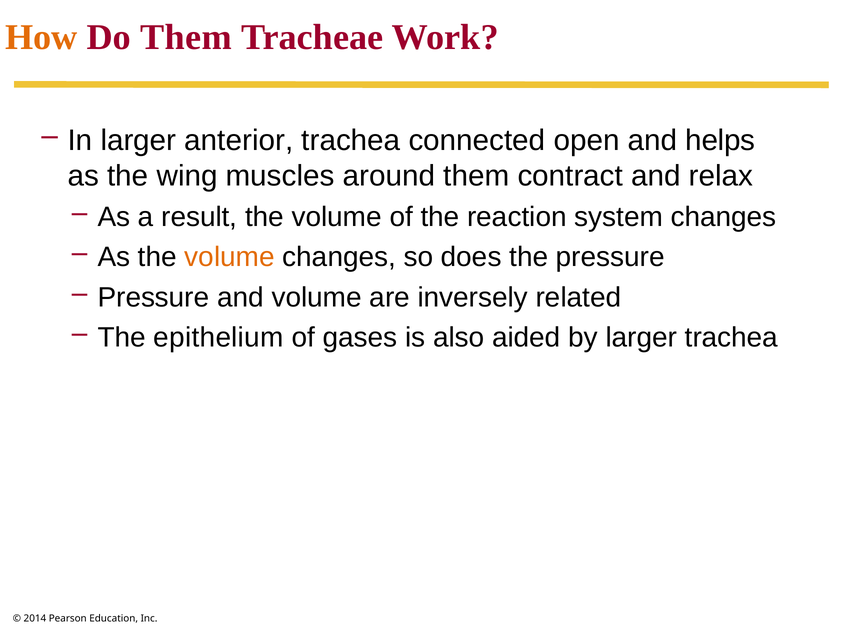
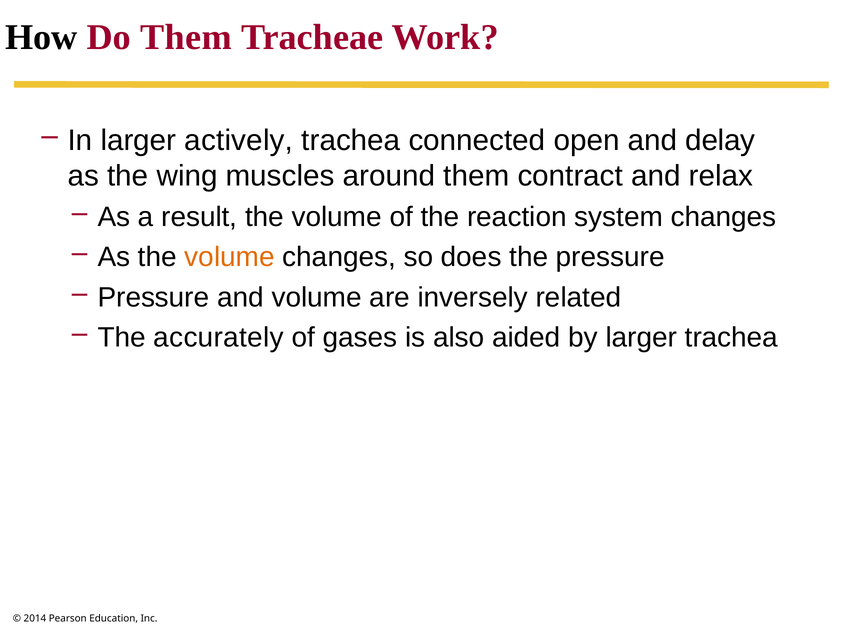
How colour: orange -> black
anterior: anterior -> actively
helps: helps -> delay
epithelium: epithelium -> accurately
